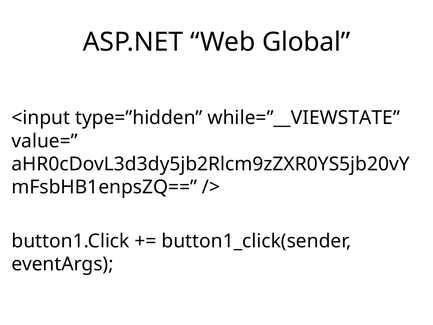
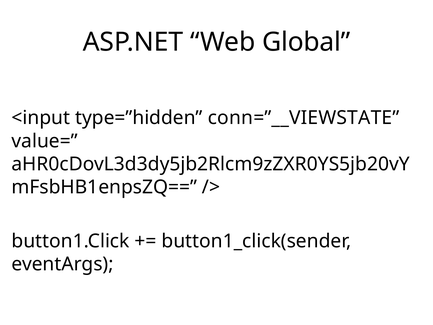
while=”__VIEWSTATE: while=”__VIEWSTATE -> conn=”__VIEWSTATE
